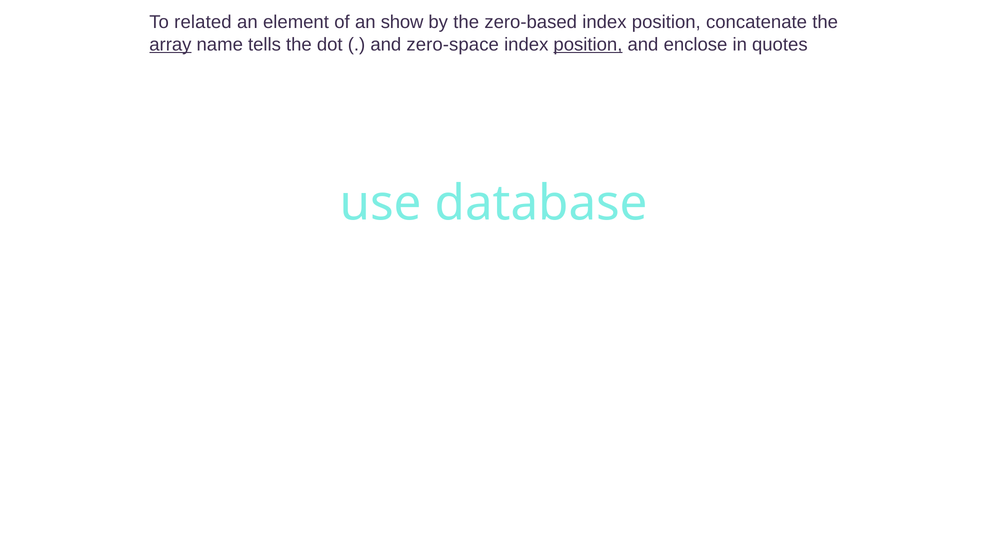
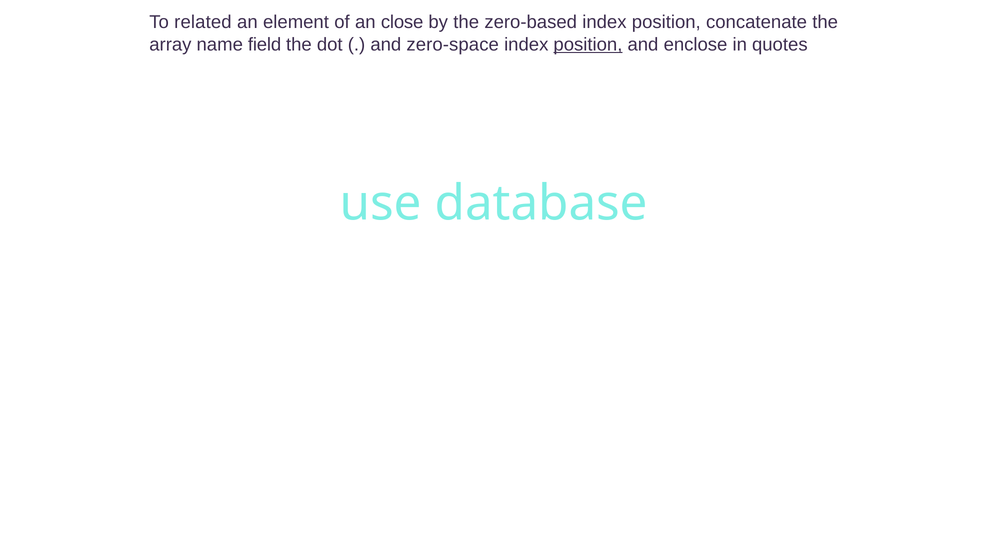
show: show -> close
array underline: present -> none
tells: tells -> field
